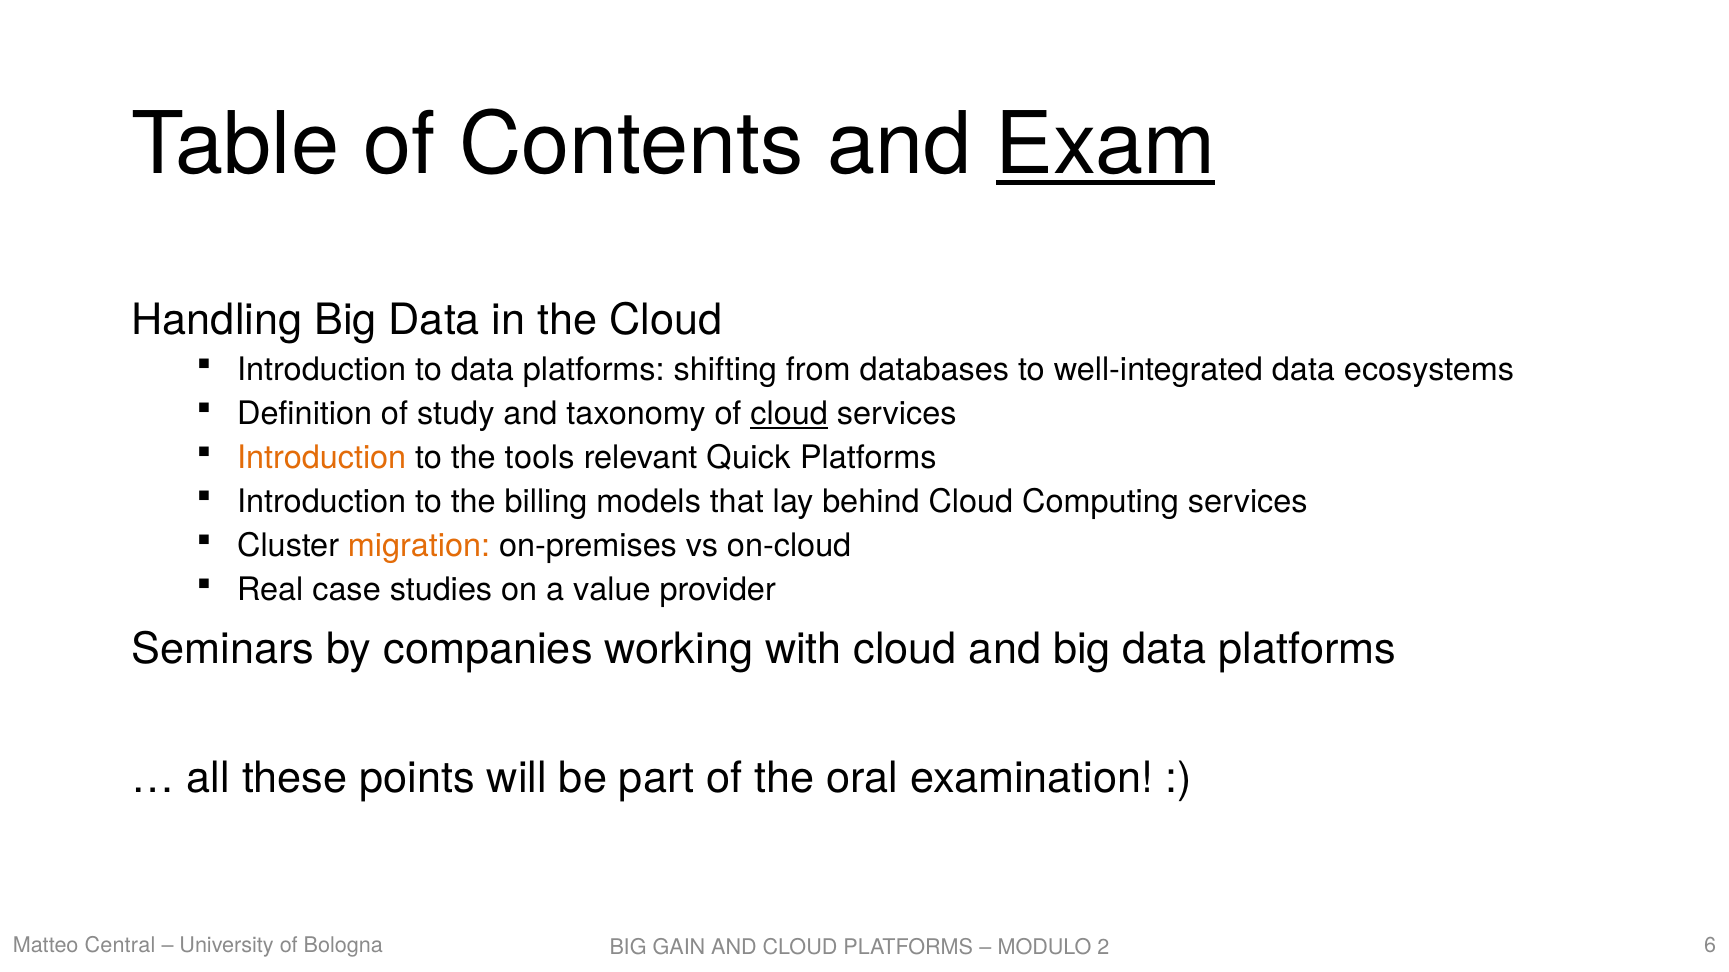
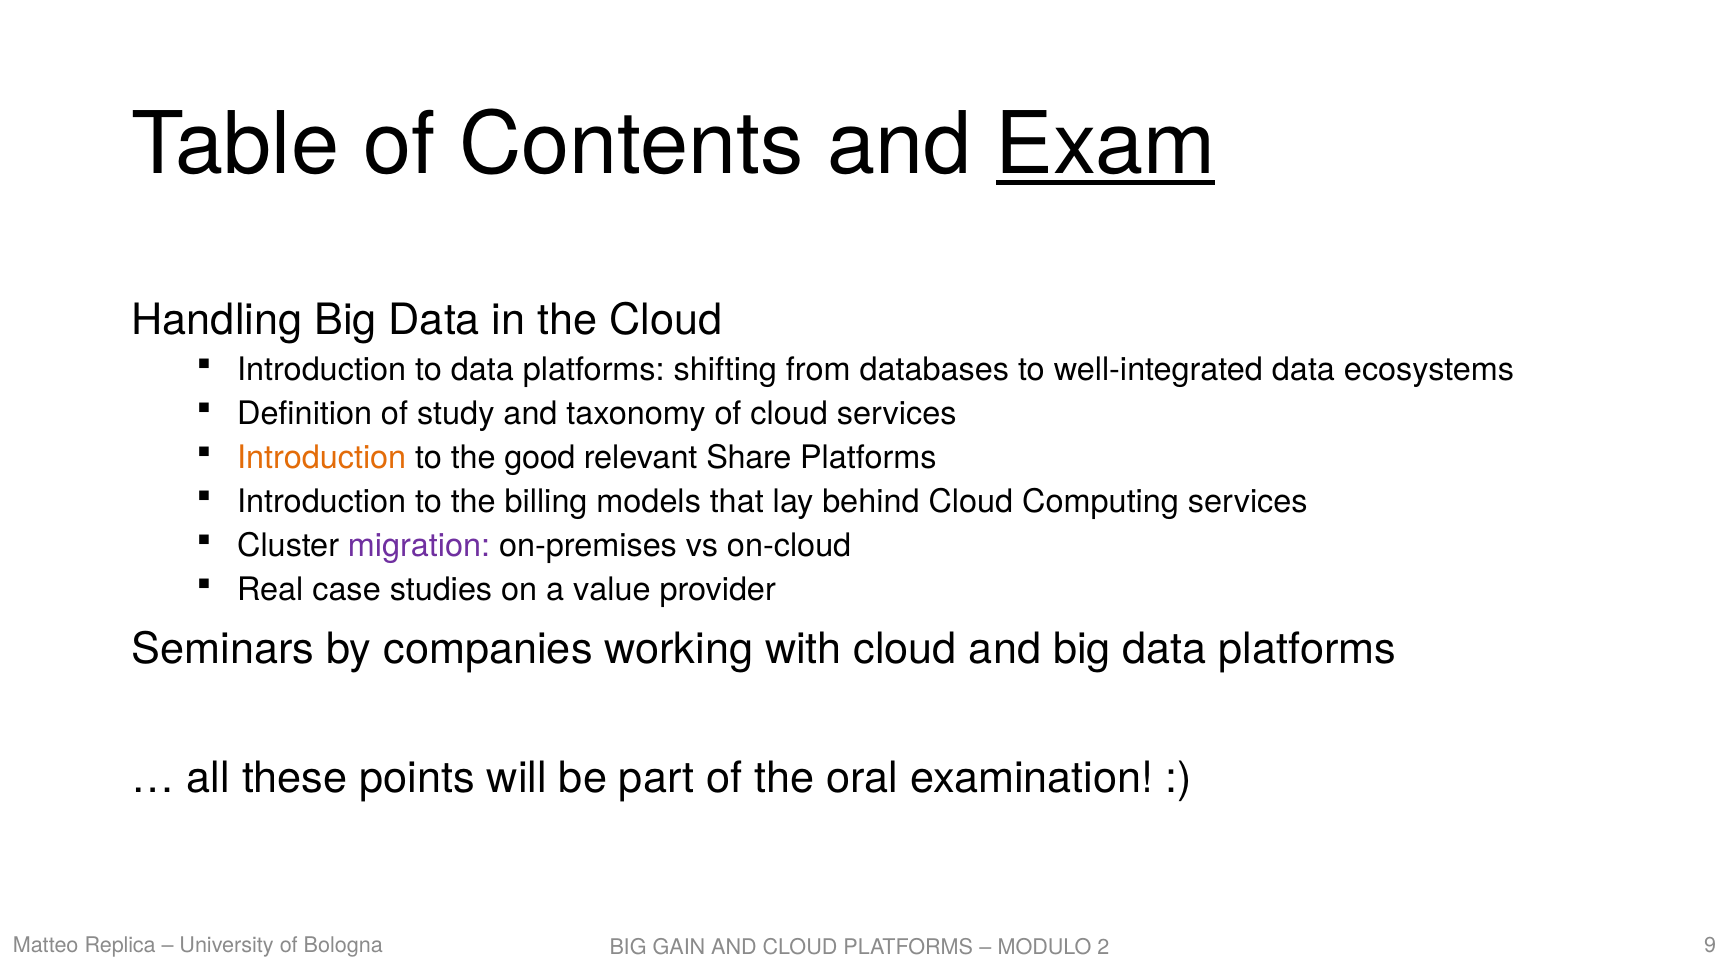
cloud at (789, 414) underline: present -> none
tools: tools -> good
Quick: Quick -> Share
migration colour: orange -> purple
Central: Central -> Replica
6: 6 -> 9
